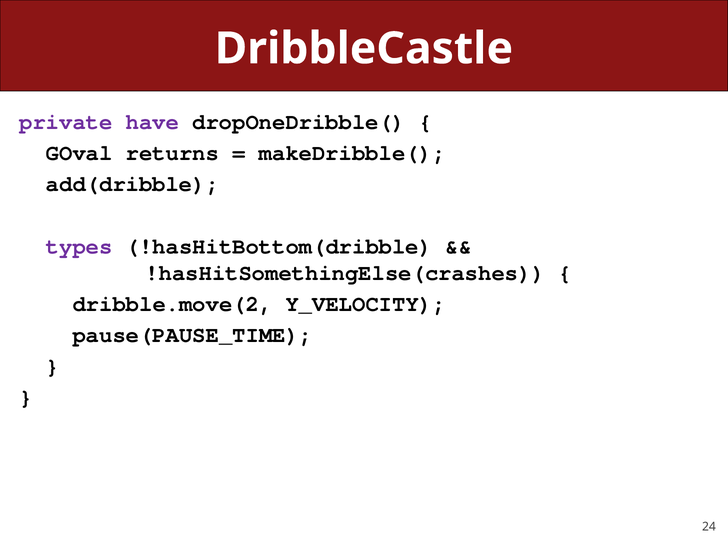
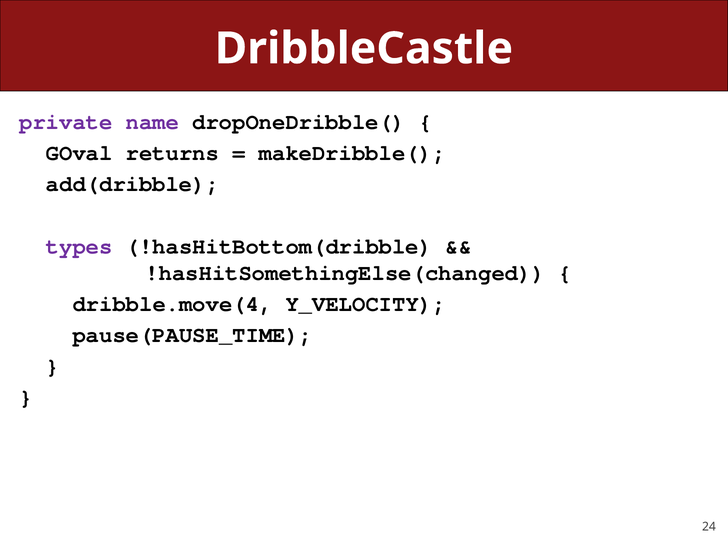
have: have -> name
!hasHitSomethingElse(crashes: !hasHitSomethingElse(crashes -> !hasHitSomethingElse(changed
dribble.move(2: dribble.move(2 -> dribble.move(4
